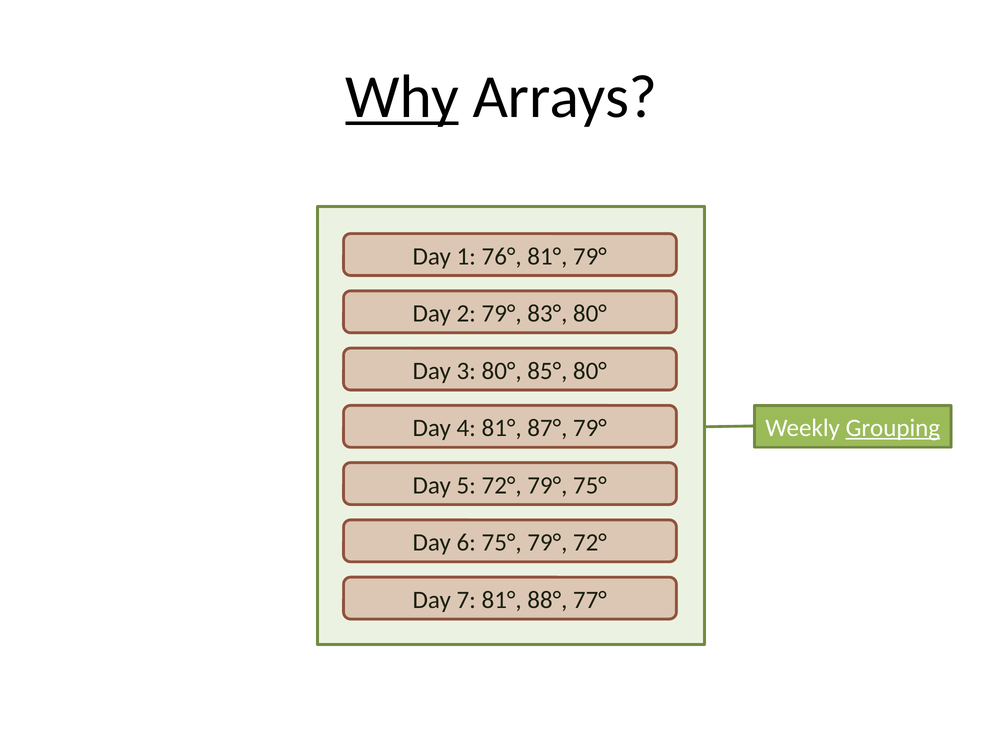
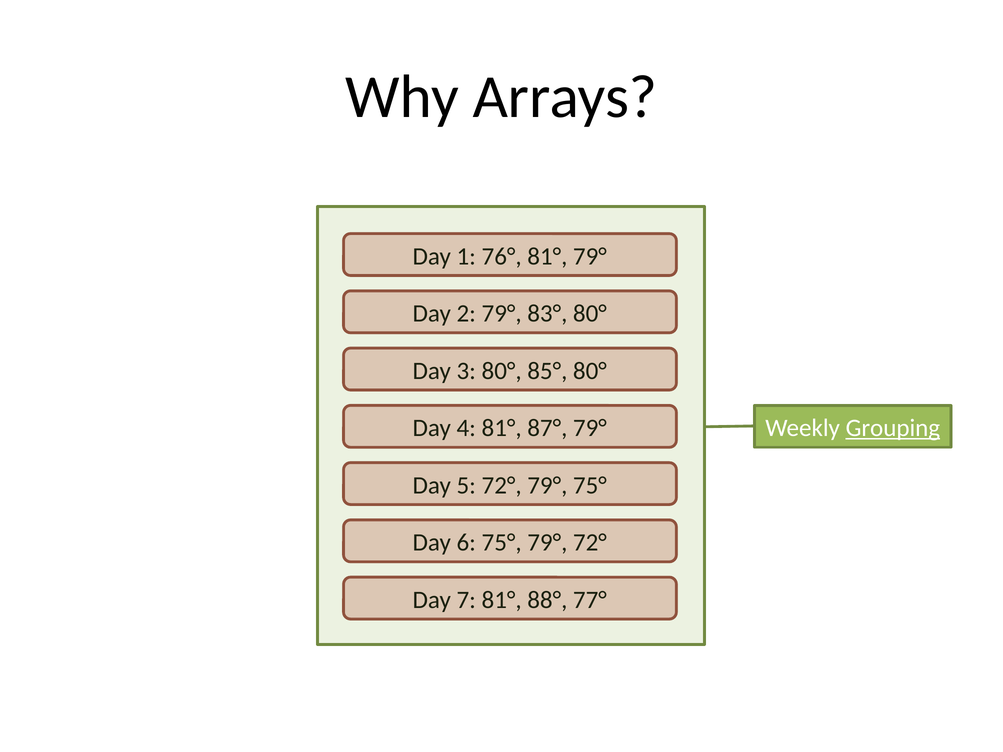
Why underline: present -> none
